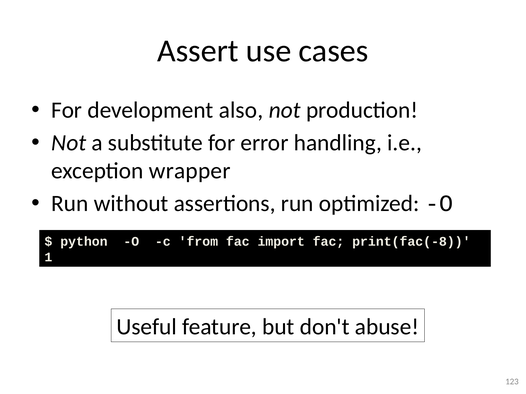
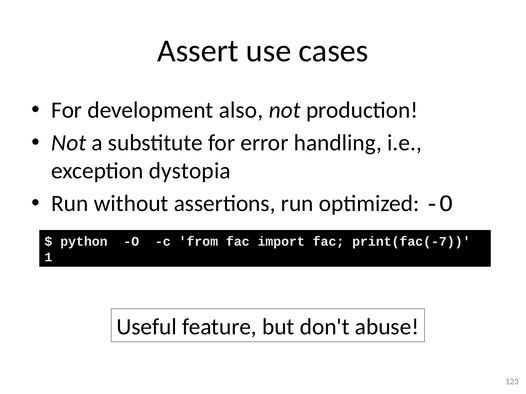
wrapper: wrapper -> dystopia
print(fac(-8: print(fac(-8 -> print(fac(-7
